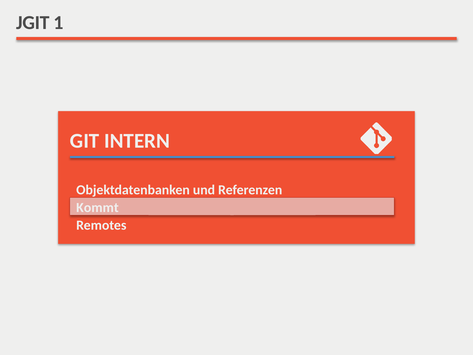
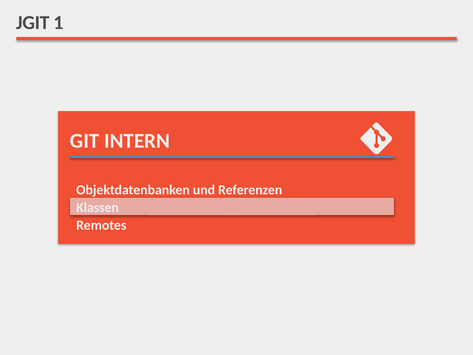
Kommt: Kommt -> Klassen
